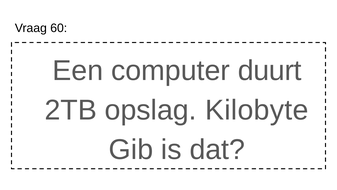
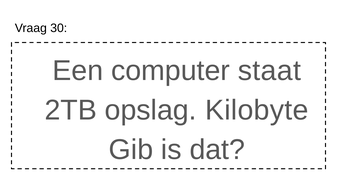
60: 60 -> 30
duurt: duurt -> staat
